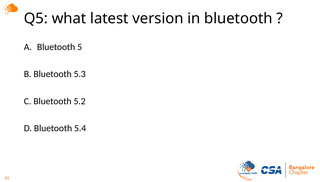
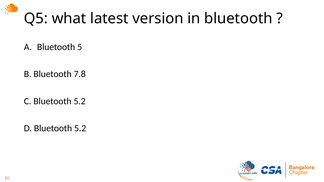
5.3: 5.3 -> 7.8
D Bluetooth 5.4: 5.4 -> 5.2
